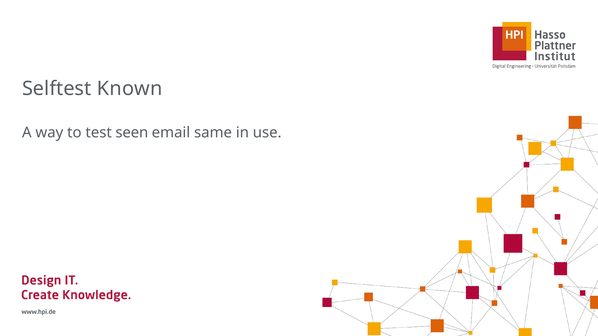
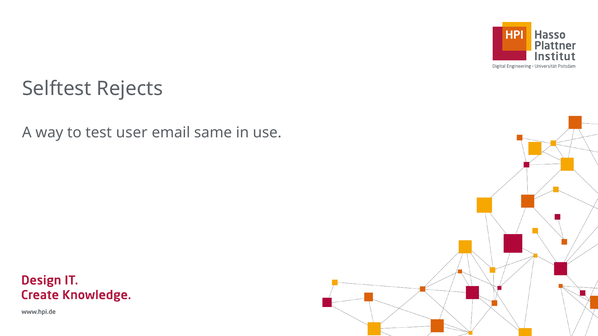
Known: Known -> Rejects
seen: seen -> user
